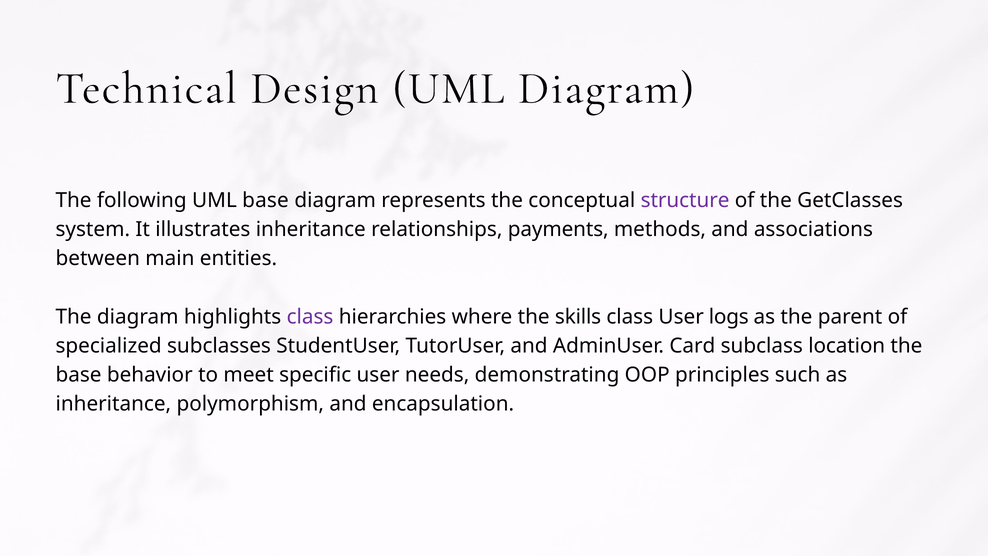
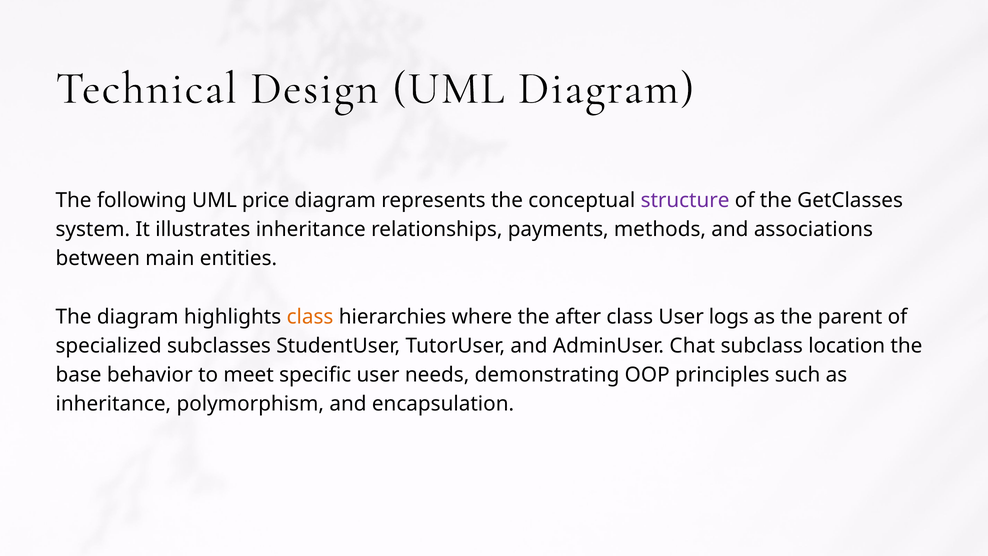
UML base: base -> price
class at (310, 317) colour: purple -> orange
skills: skills -> after
Card: Card -> Chat
